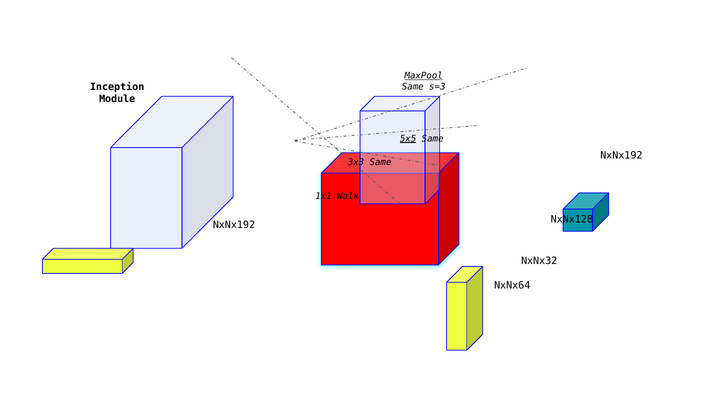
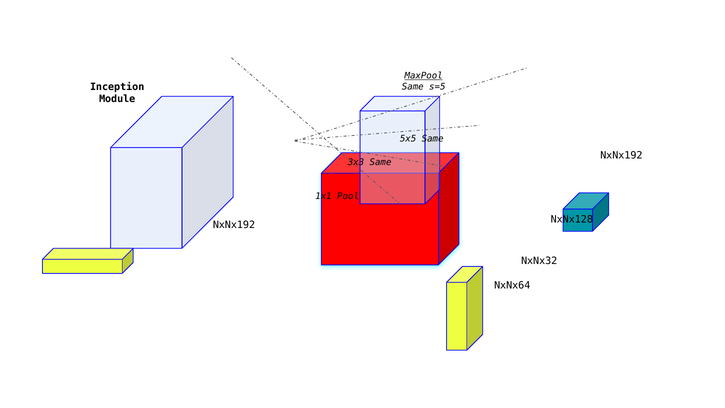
s=3: s=3 -> s=5
5x5 underline: present -> none
Walk: Walk -> Pool
